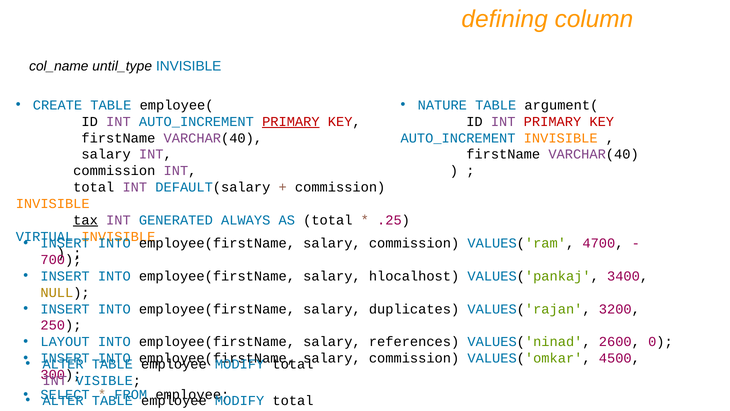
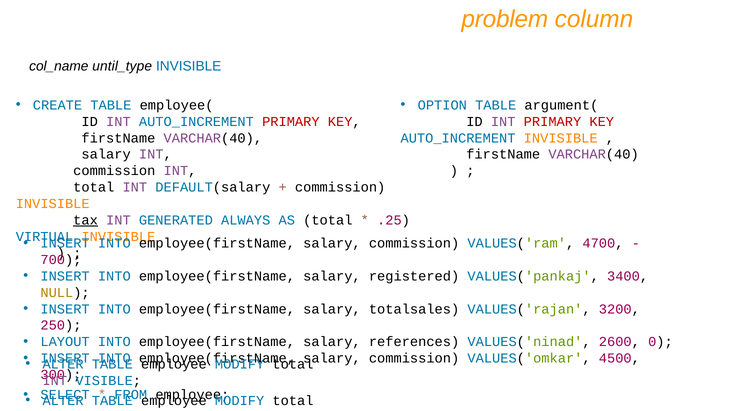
defining: defining -> problem
NATURE: NATURE -> OPTION
PRIMARY at (291, 121) underline: present -> none
hlocalhost: hlocalhost -> registered
duplicates: duplicates -> totalsales
